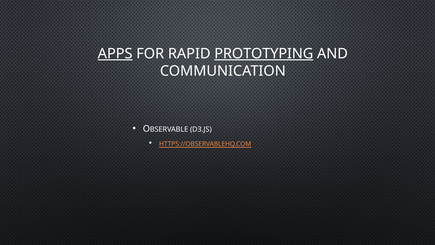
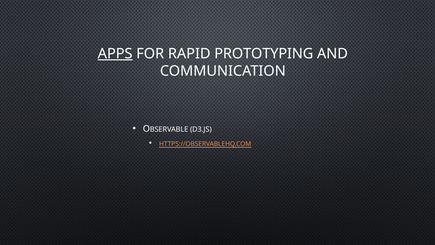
PROTOTYPING underline: present -> none
